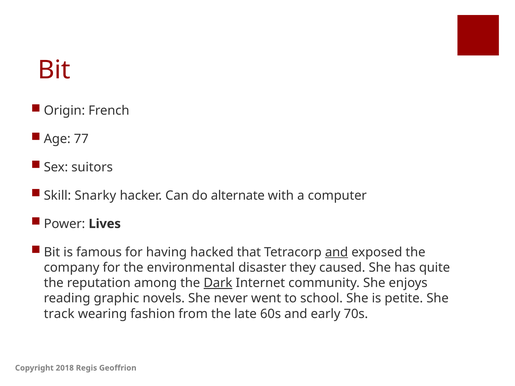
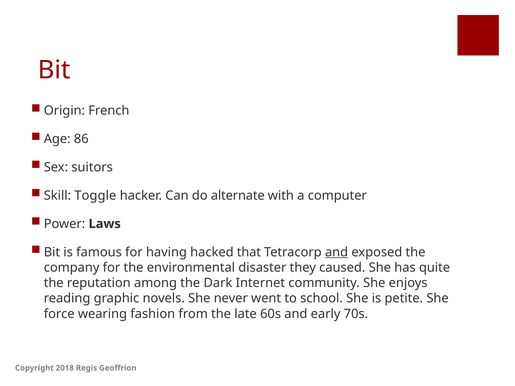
77: 77 -> 86
Snarky: Snarky -> Toggle
Lives: Lives -> Laws
Dark underline: present -> none
track: track -> force
